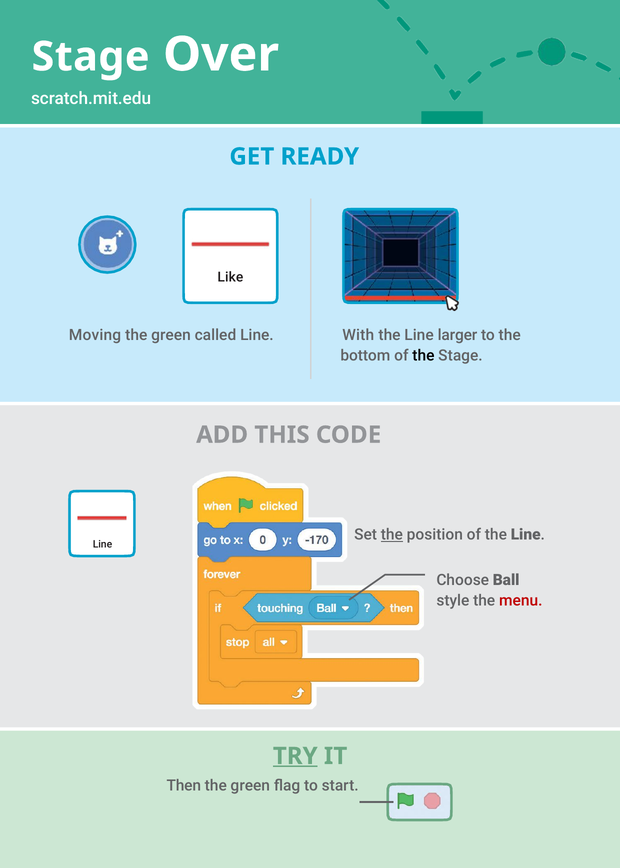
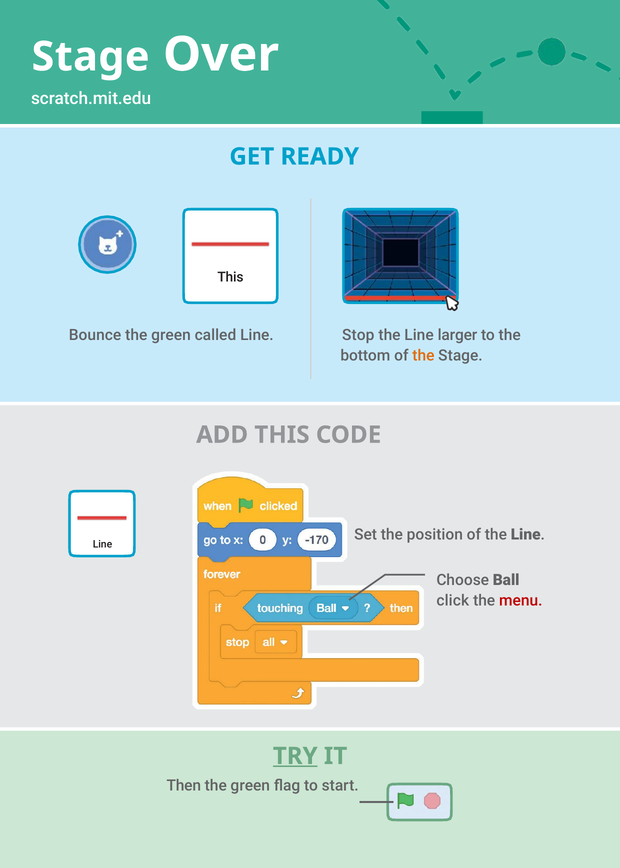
Like at (230, 277): Like -> This
Moving: Moving -> Bounce
With: With -> Stop
the at (423, 356) colour: black -> orange
the at (392, 535) underline: present -> none
style: style -> click
